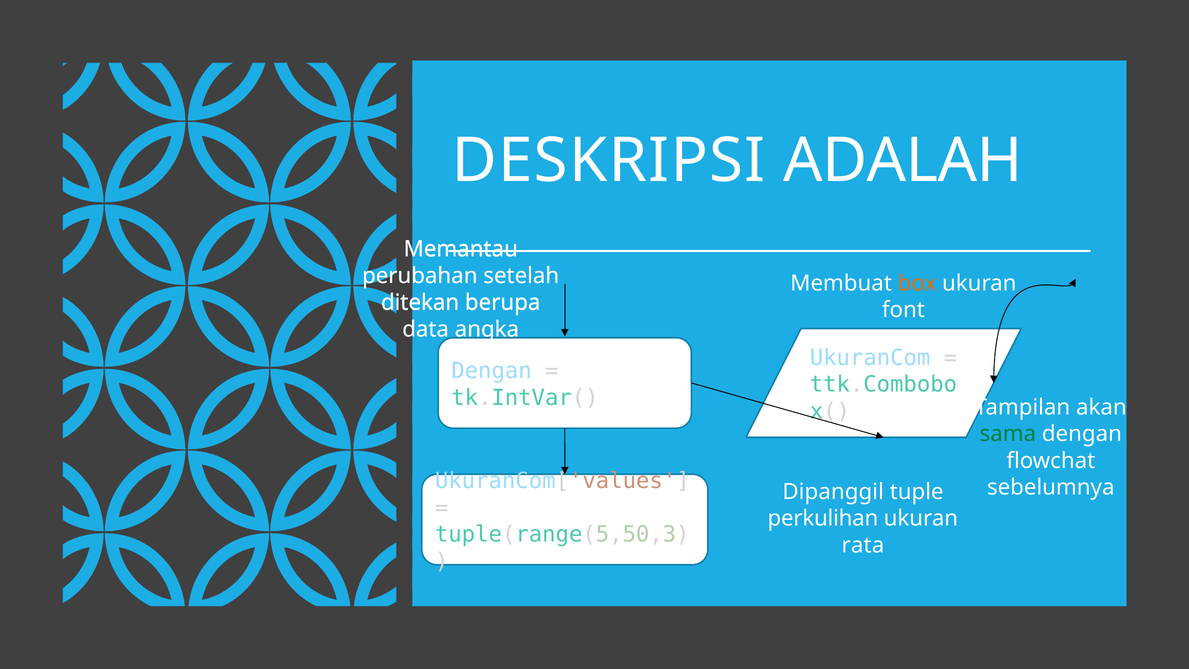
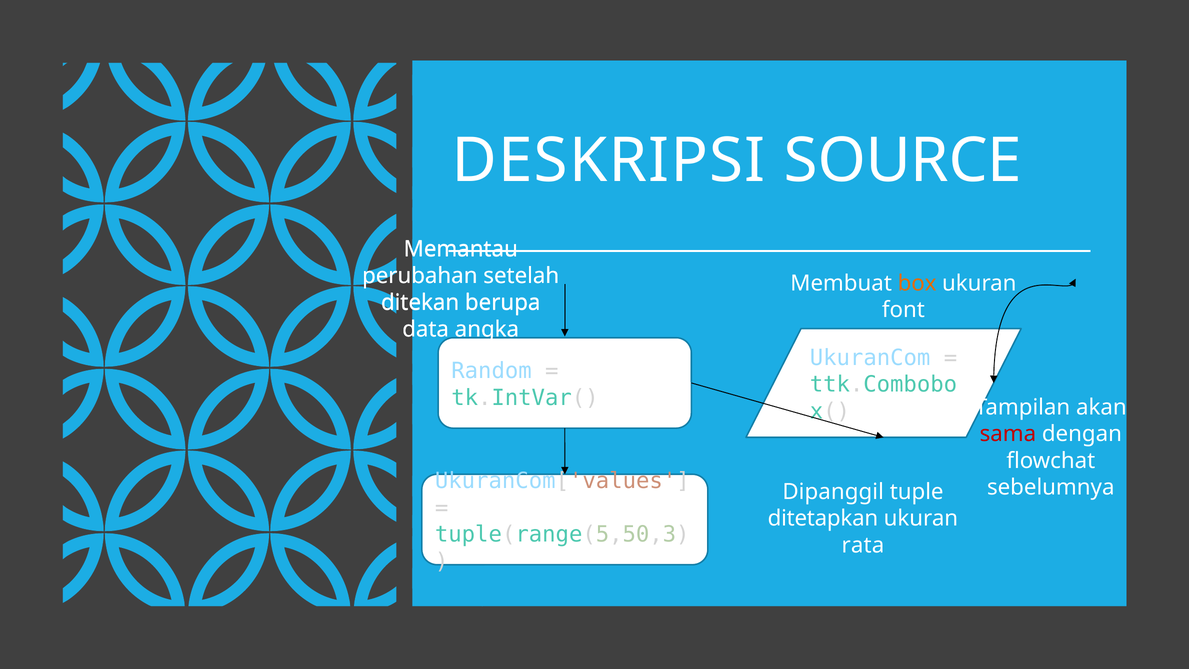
ADALAH: ADALAH -> SOURCE
Dengan at (492, 371): Dengan -> Random
sama colour: green -> red
perkulihan: perkulihan -> ditetapkan
